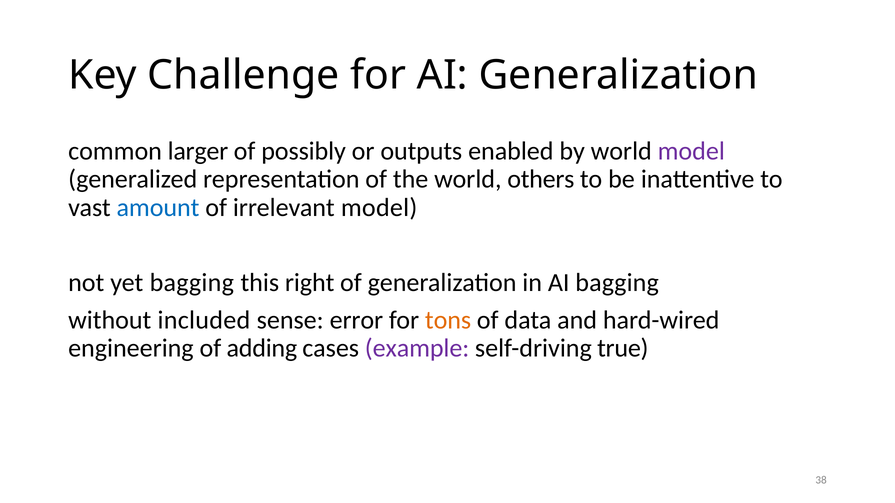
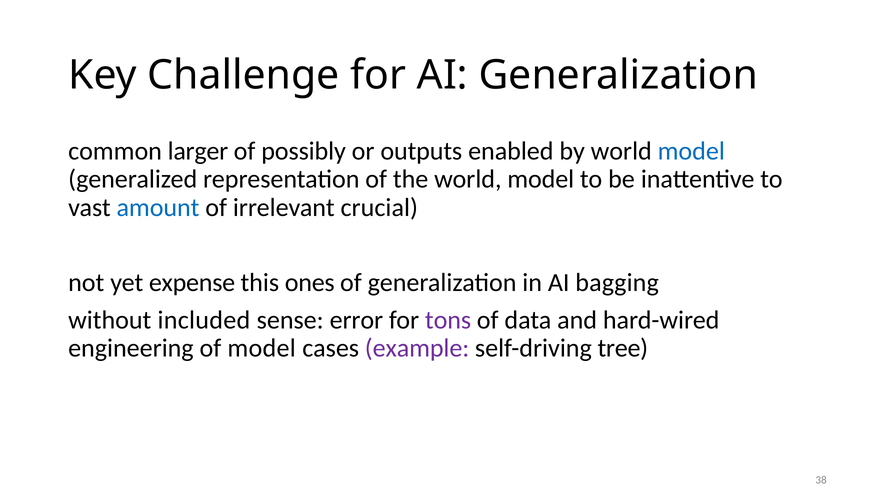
model at (691, 151) colour: purple -> blue
the world others: others -> model
irrelevant model: model -> crucial
yet bagging: bagging -> expense
right: right -> ones
tons colour: orange -> purple
of adding: adding -> model
true: true -> tree
